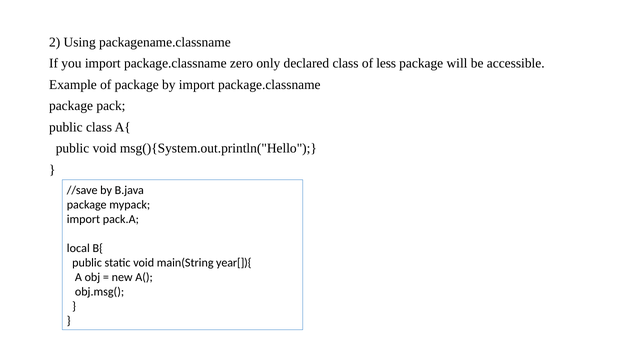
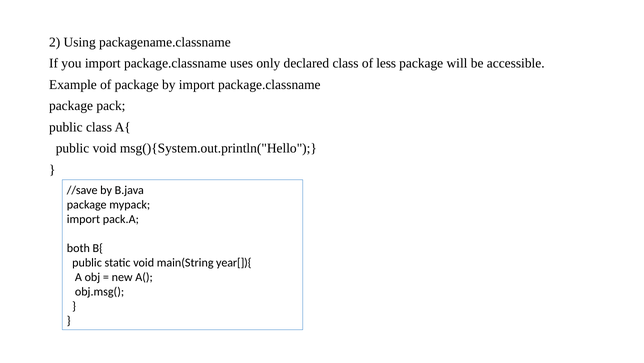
zero: zero -> uses
local: local -> both
